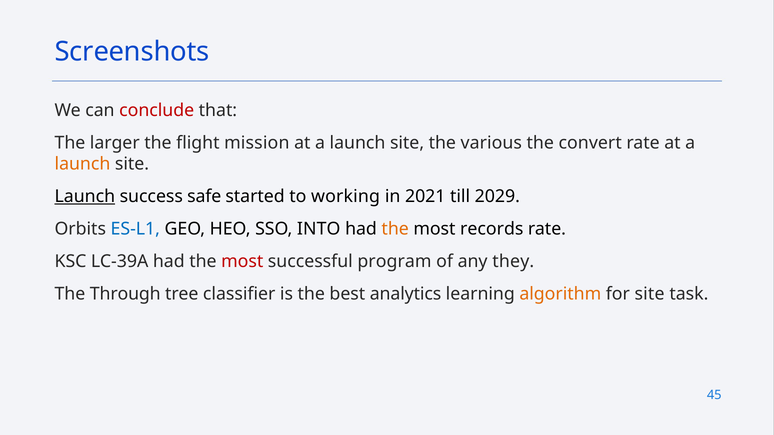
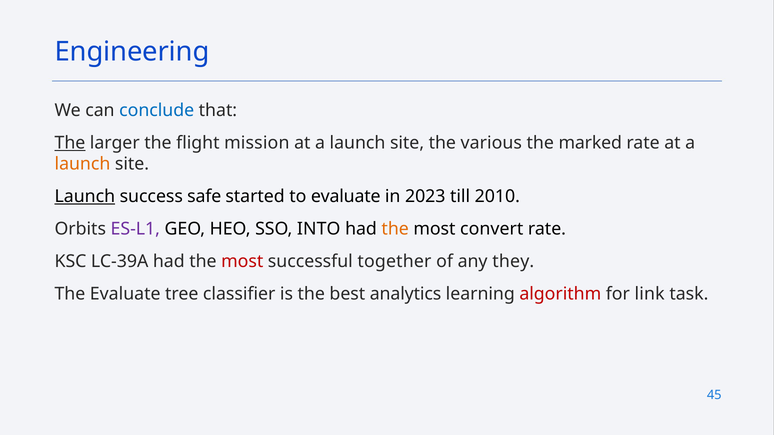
Screenshots: Screenshots -> Engineering
conclude colour: red -> blue
The at (70, 143) underline: none -> present
convert: convert -> marked
to working: working -> evaluate
2021: 2021 -> 2023
2029: 2029 -> 2010
ES-L1 colour: blue -> purple
records: records -> convert
program: program -> together
The Through: Through -> Evaluate
algorithm colour: orange -> red
for site: site -> link
